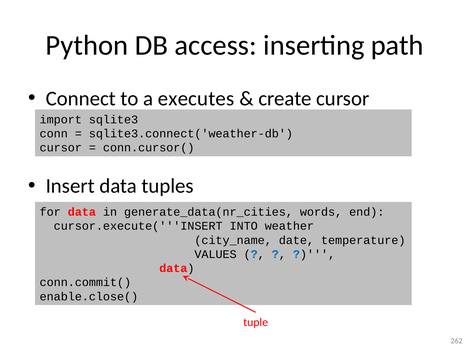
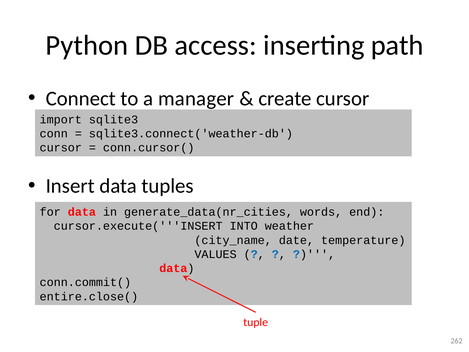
executes: executes -> manager
enable.close(: enable.close( -> entire.close(
